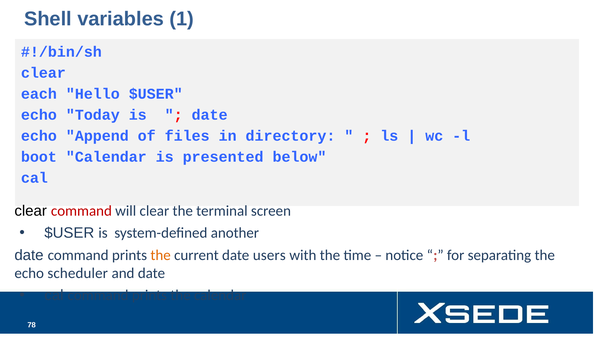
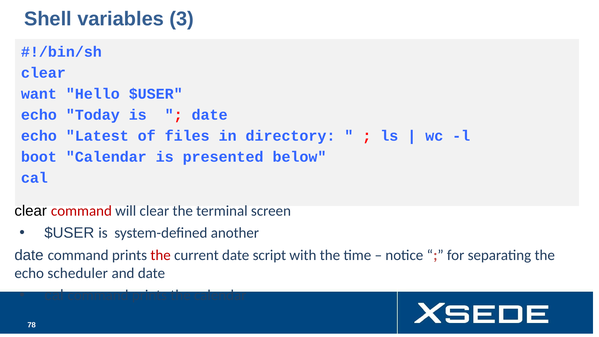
1: 1 -> 3
each: each -> want
Append: Append -> Latest
the at (161, 255) colour: orange -> red
users: users -> script
